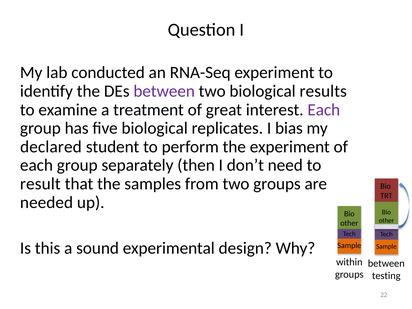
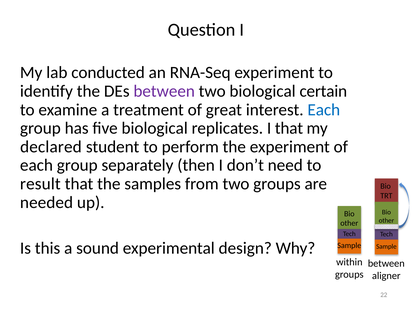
results: results -> certain
Each at (324, 110) colour: purple -> blue
I bias: bias -> that
testing: testing -> aligner
